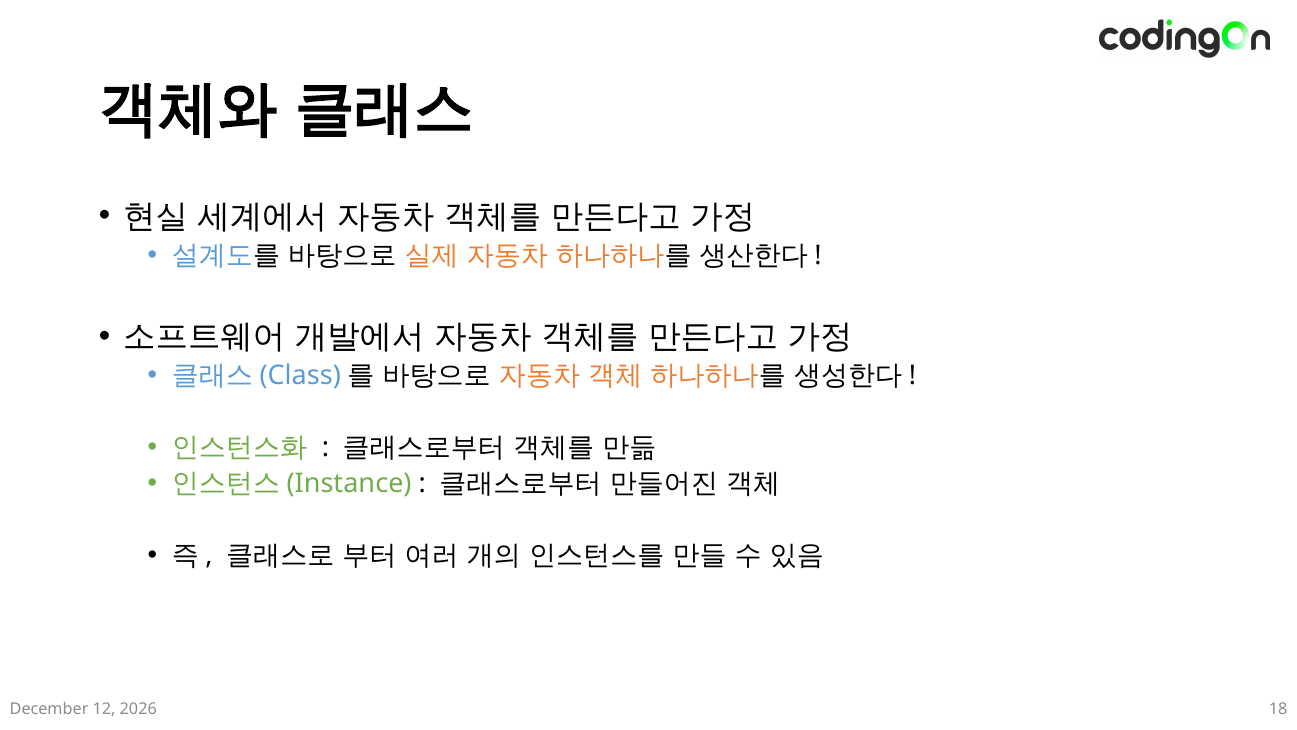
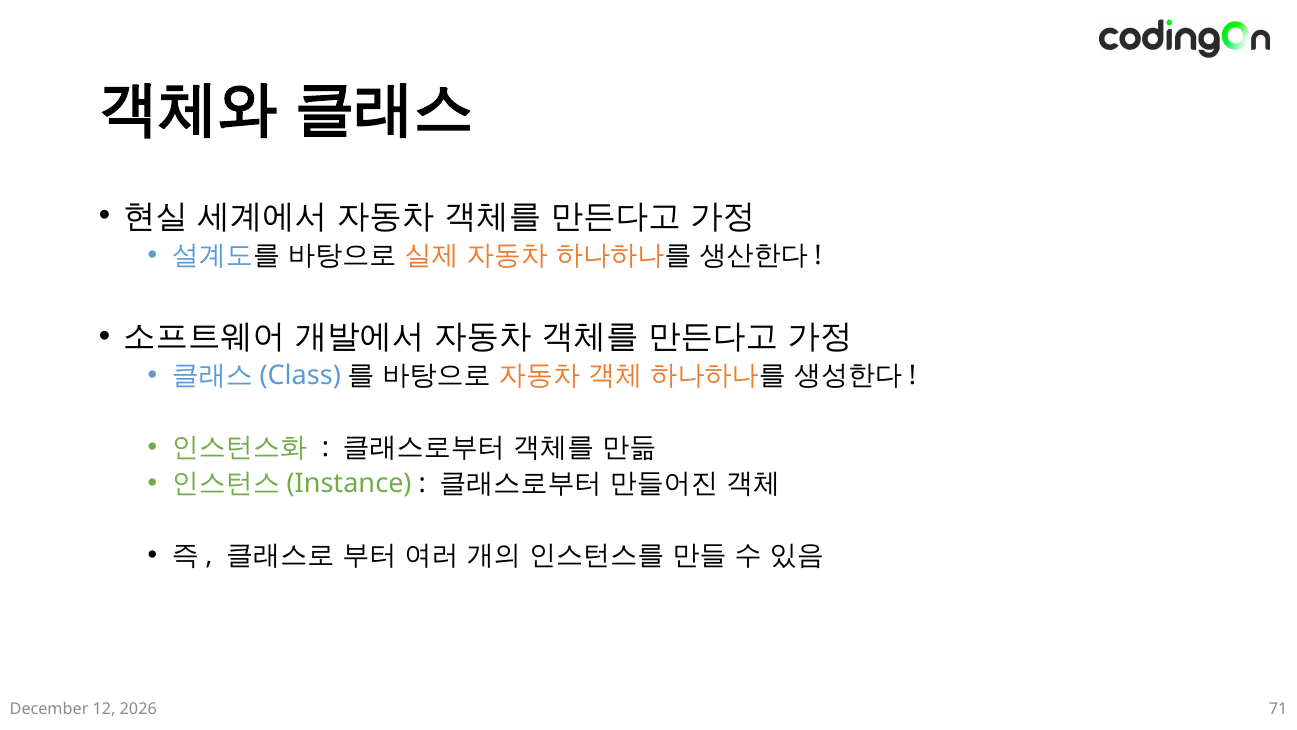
18: 18 -> 71
